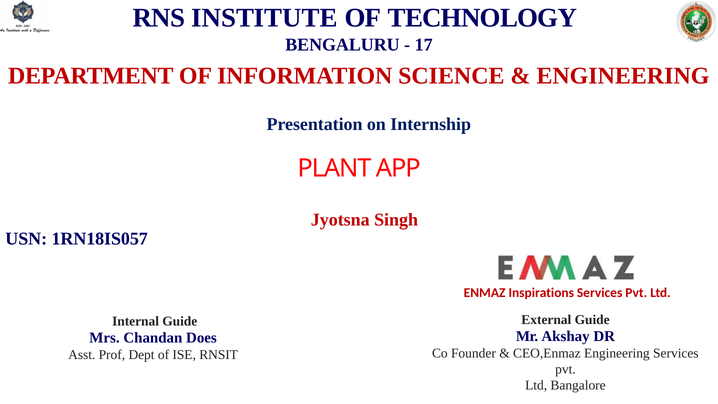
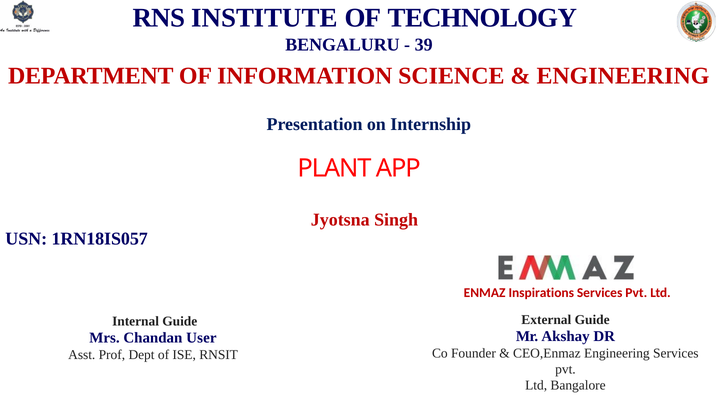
17: 17 -> 39
Does: Does -> User
